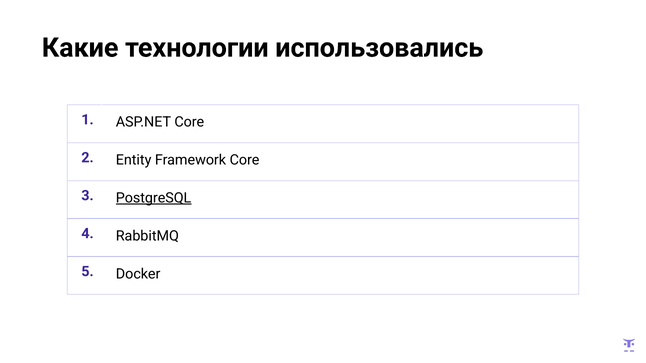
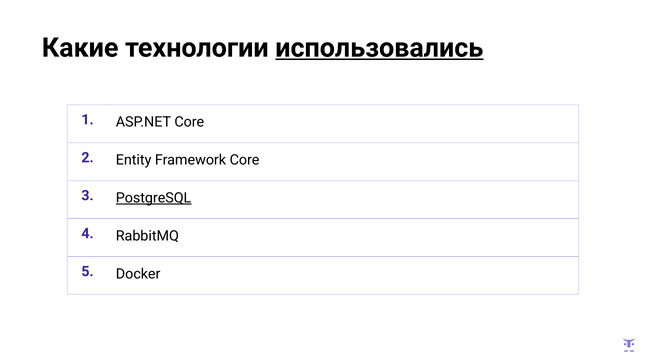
использовались underline: none -> present
